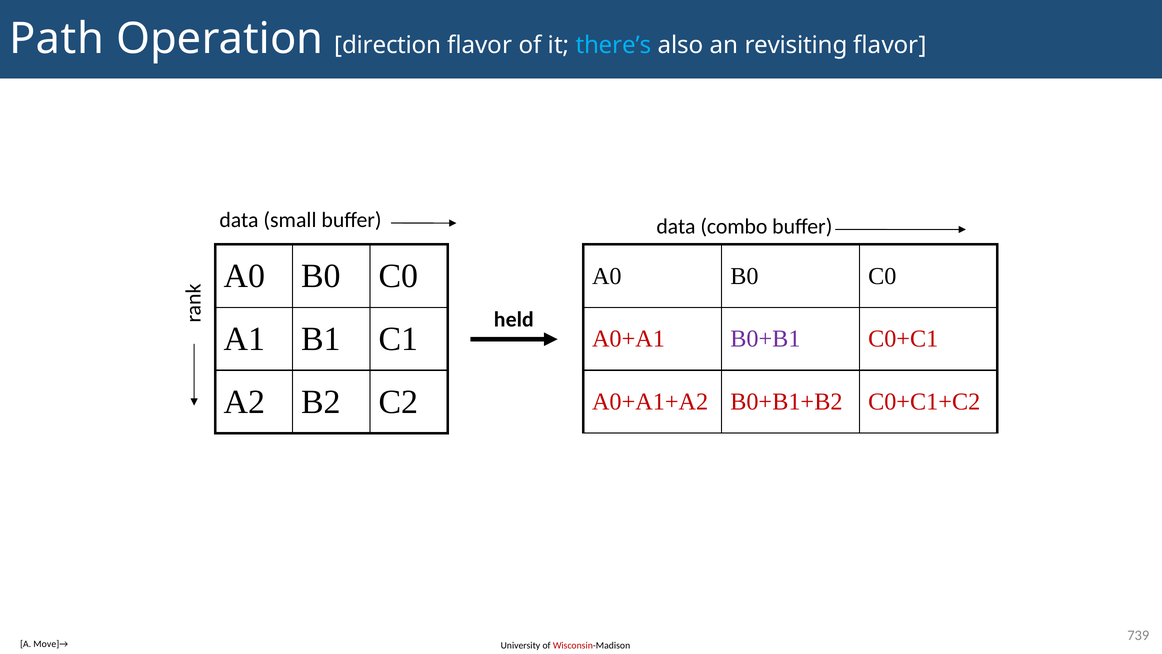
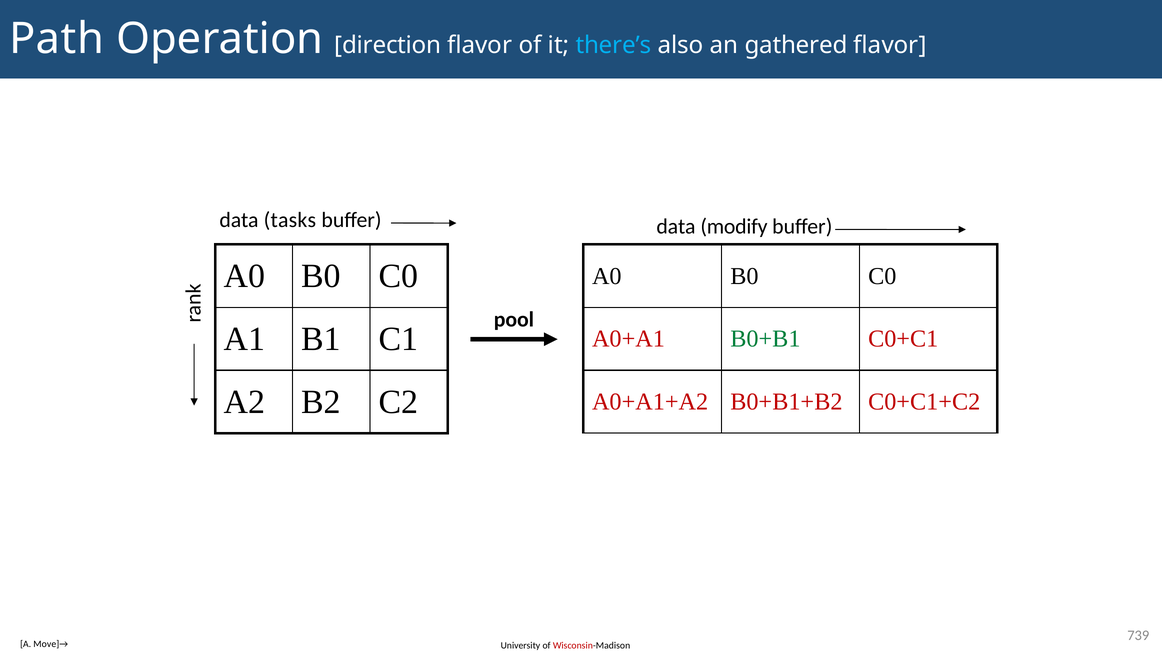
revisiting: revisiting -> gathered
small: small -> tasks
combo: combo -> modify
held: held -> pool
B0+B1 colour: purple -> green
